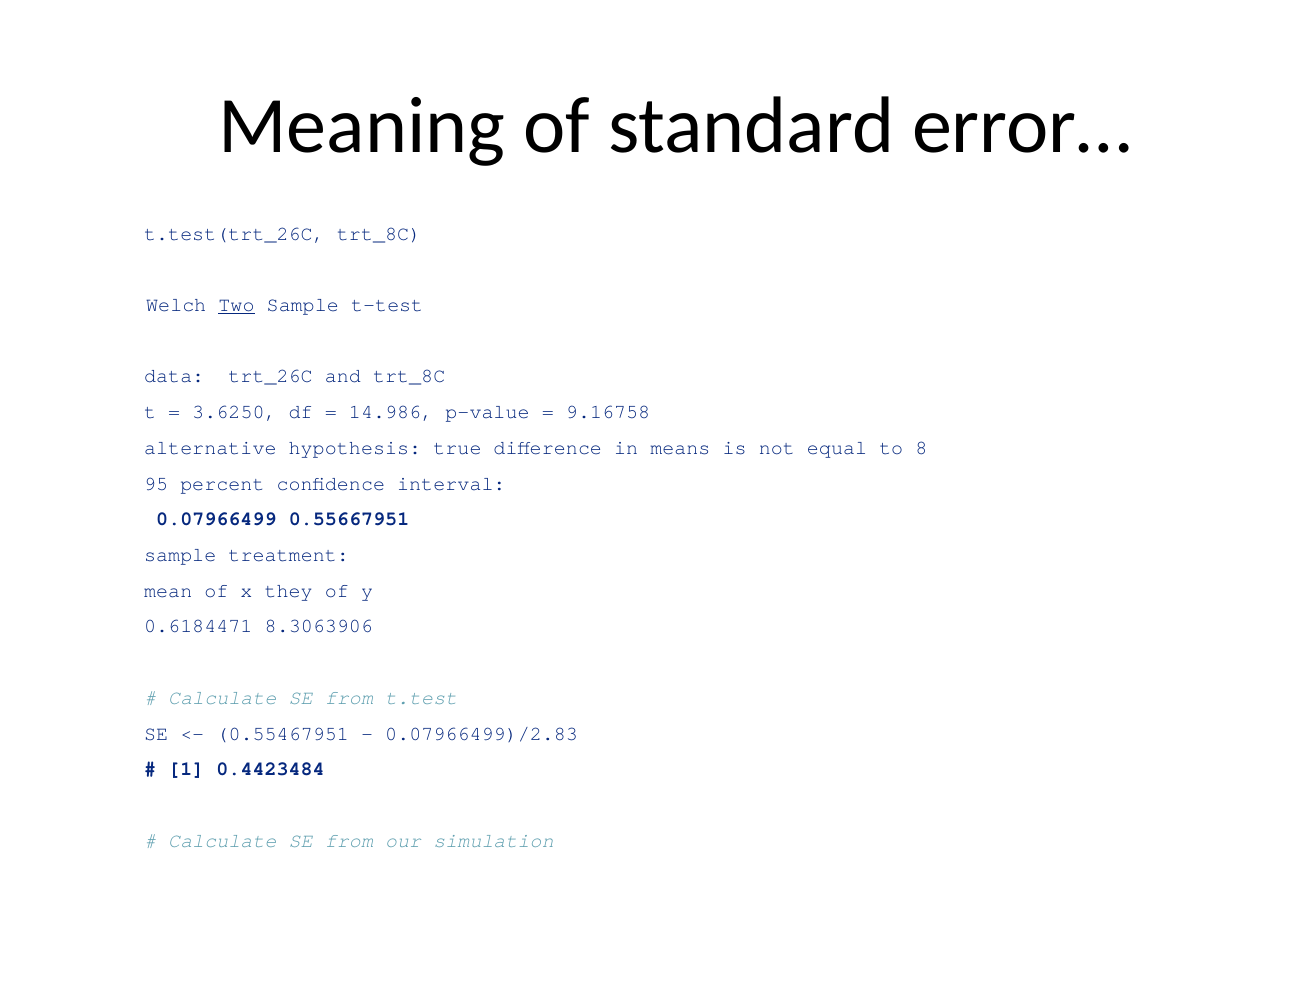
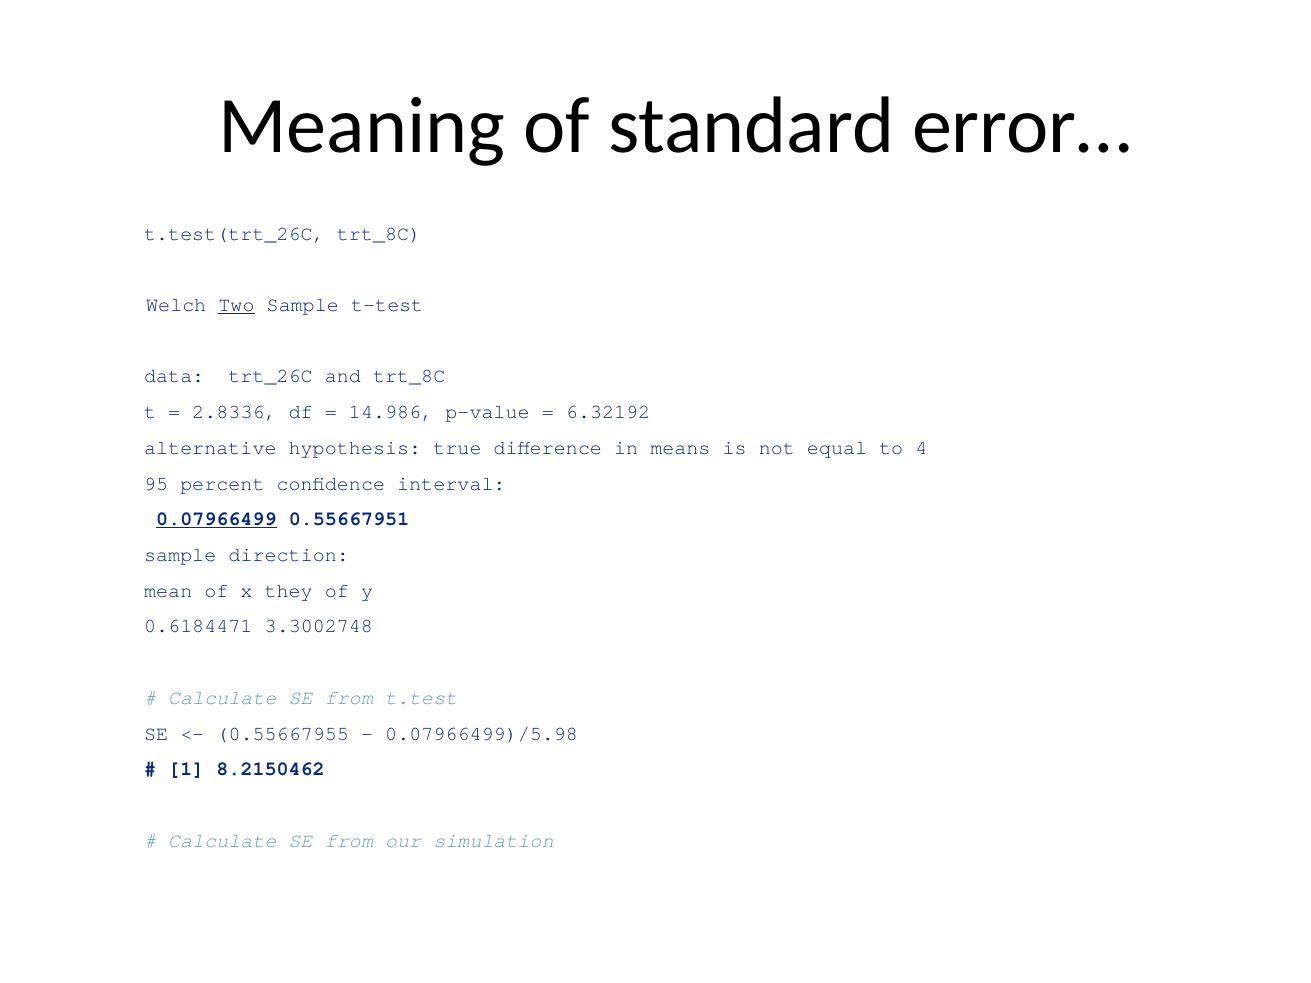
3.6250: 3.6250 -> 2.8336
9.16758: 9.16758 -> 6.32192
8: 8 -> 4
0.07966499 underline: none -> present
treatment: treatment -> direction
8.3063906: 8.3063906 -> 3.3002748
0.55467951: 0.55467951 -> 0.55667955
0.07966499)/2.83: 0.07966499)/2.83 -> 0.07966499)/5.98
0.4423484: 0.4423484 -> 8.2150462
